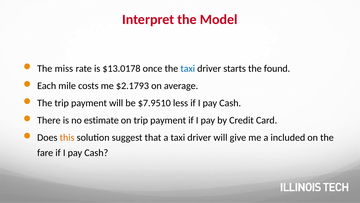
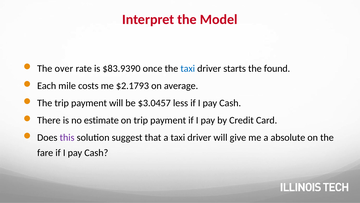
miss: miss -> over
$13.0178: $13.0178 -> $83.9390
$7.9510: $7.9510 -> $3.0457
this colour: orange -> purple
included: included -> absolute
